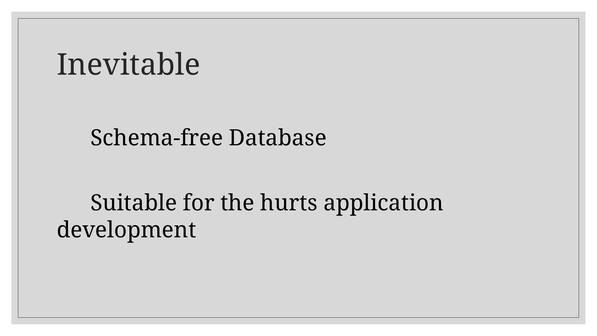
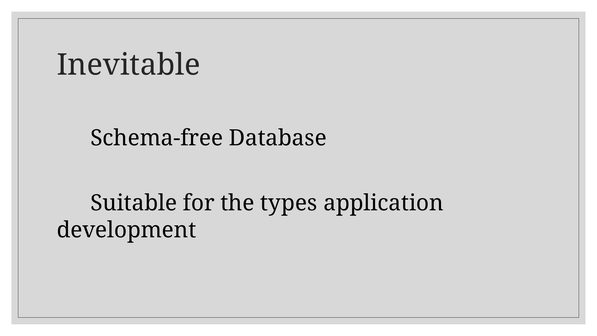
hurts: hurts -> types
